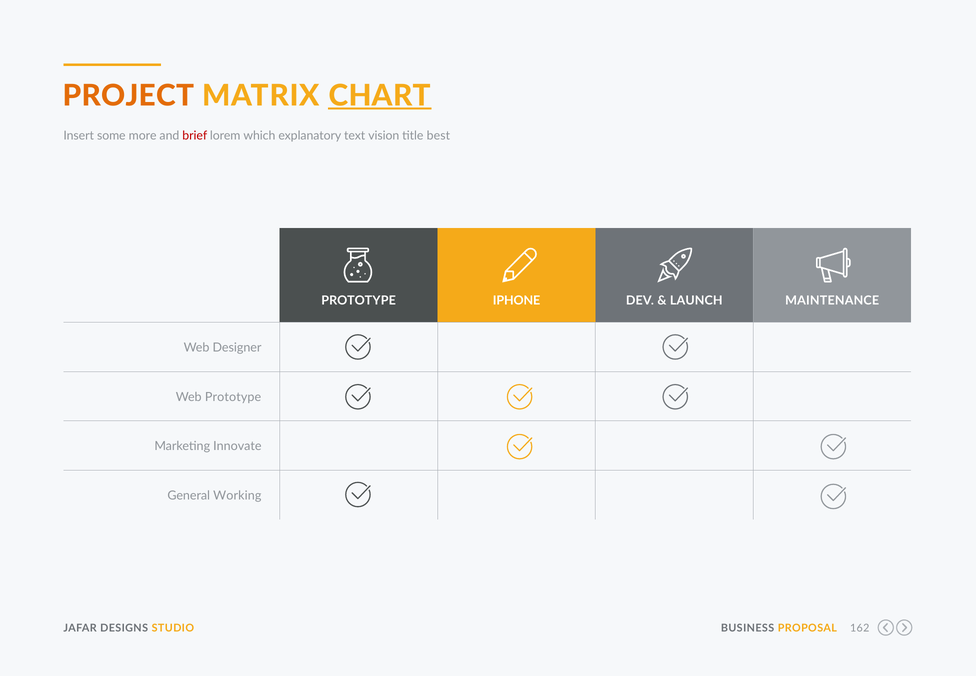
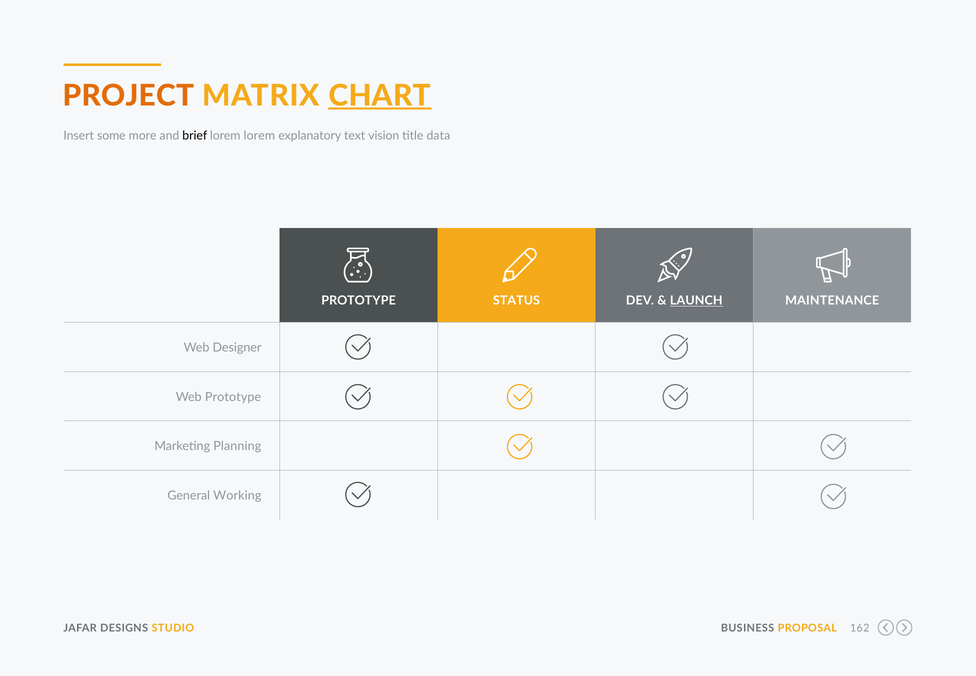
brief colour: red -> black
lorem which: which -> lorem
best: best -> data
IPHONE: IPHONE -> STATUS
LAUNCH underline: none -> present
Innovate: Innovate -> Planning
